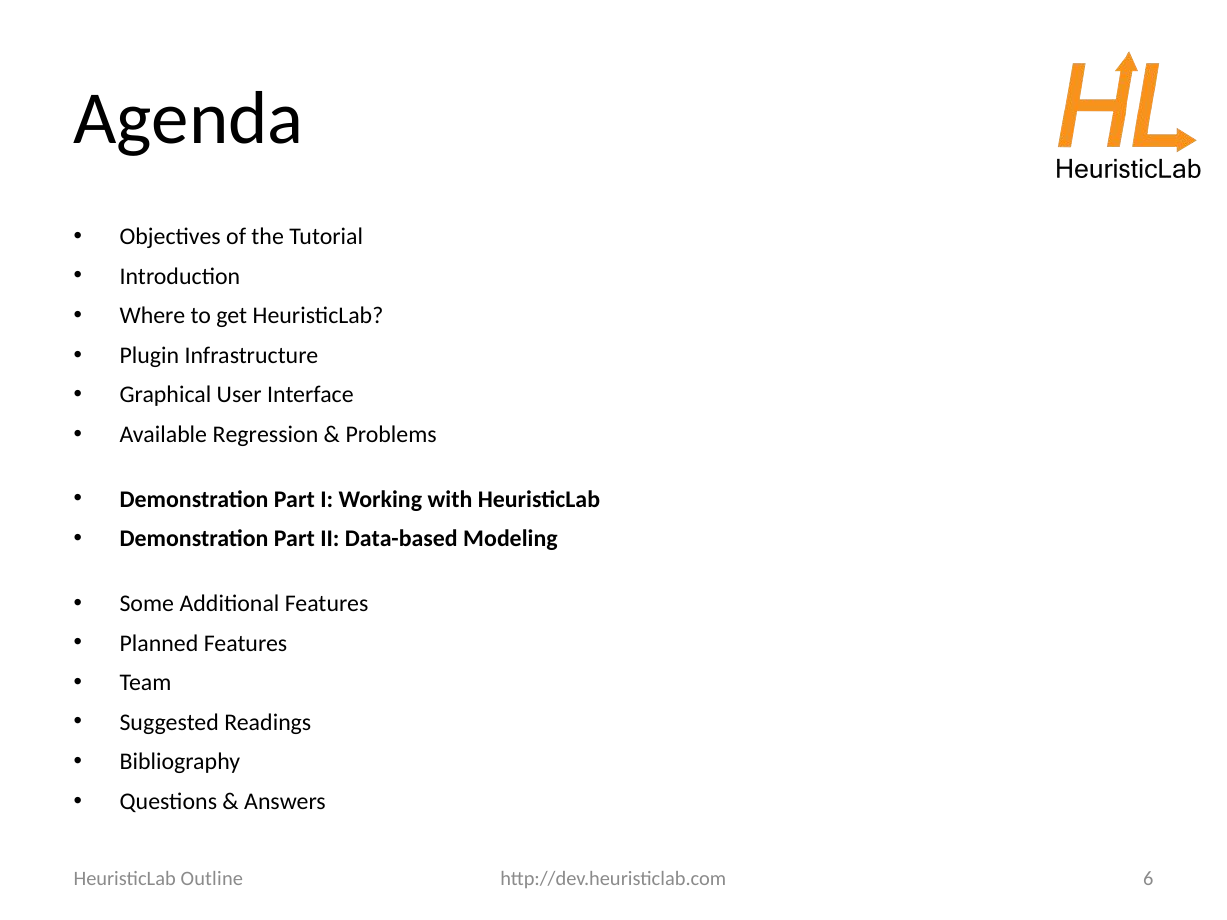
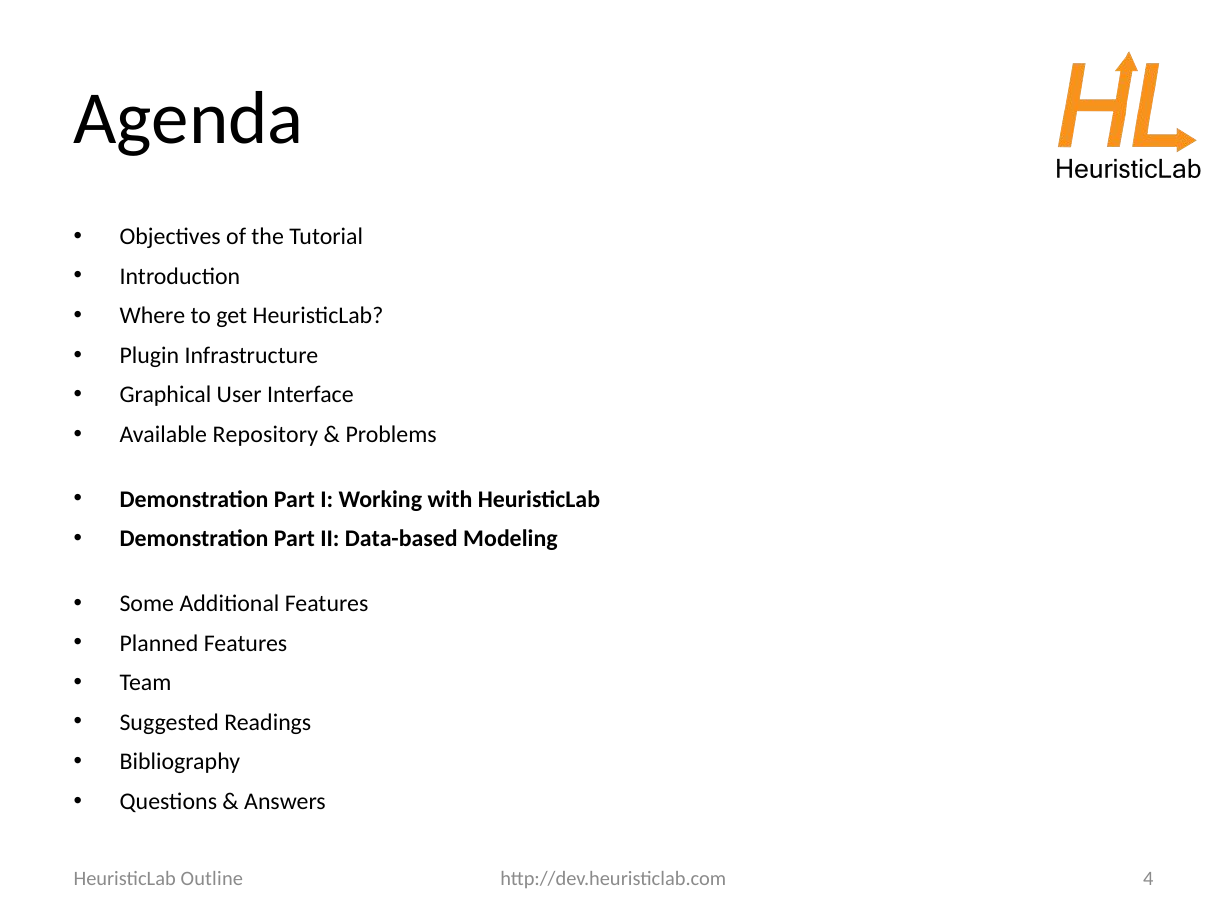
Regression: Regression -> Repository
6: 6 -> 4
